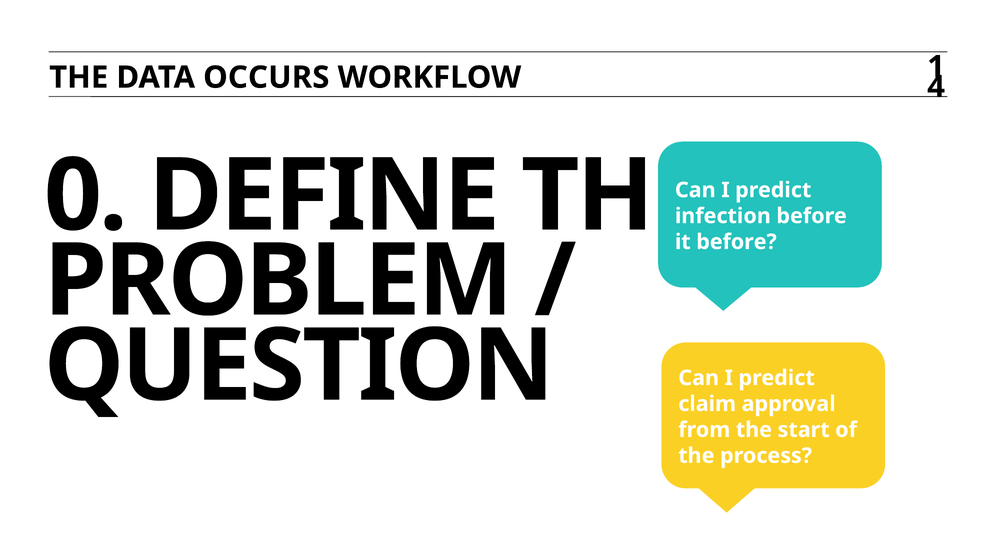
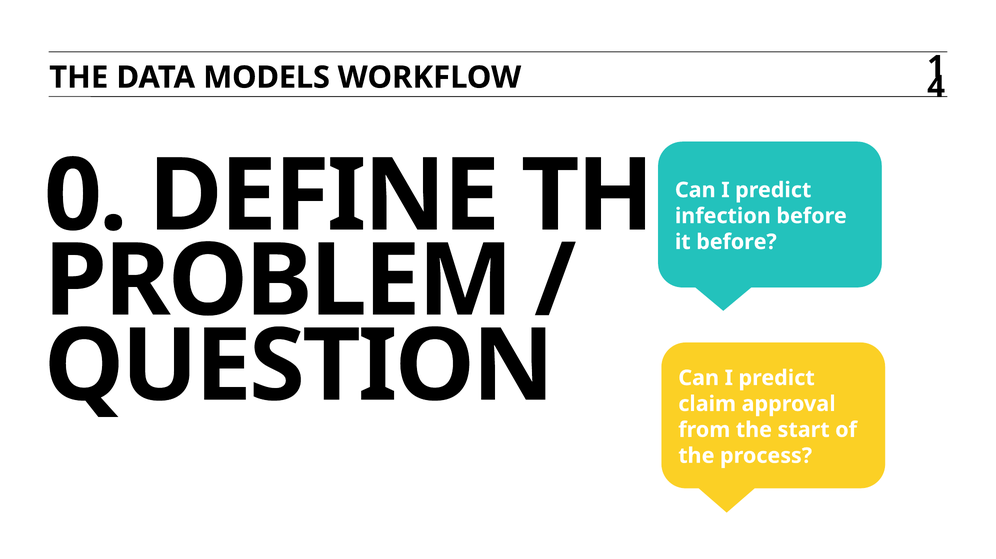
OCCURS: OCCURS -> MODELS
